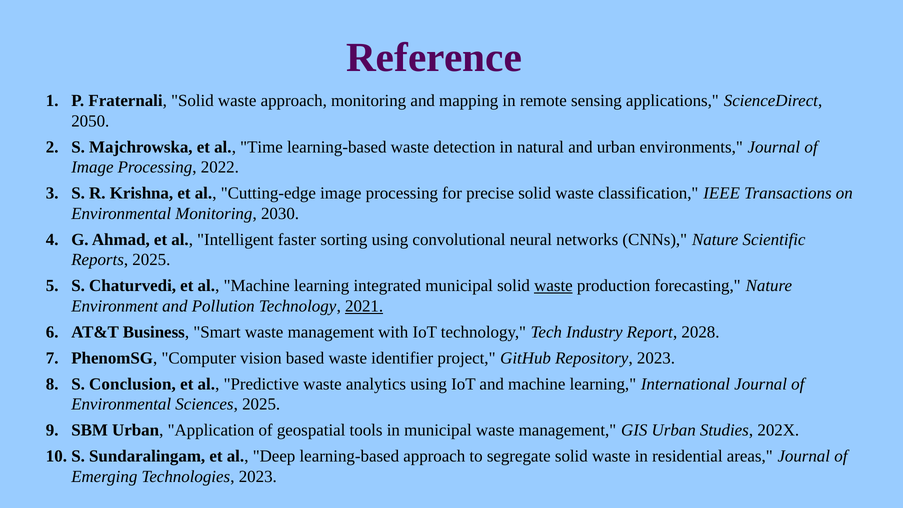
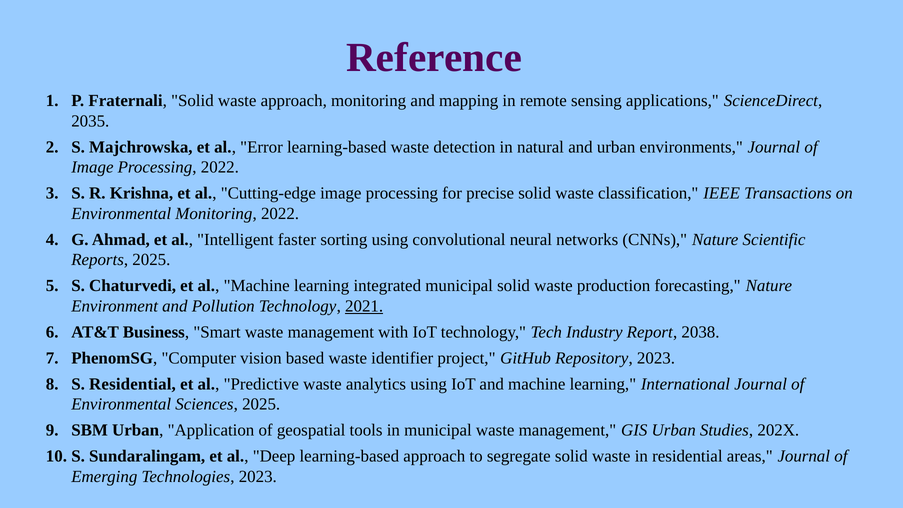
2050: 2050 -> 2035
Time: Time -> Error
Monitoring 2030: 2030 -> 2022
waste at (553, 286) underline: present -> none
2028: 2028 -> 2038
S Conclusion: Conclusion -> Residential
